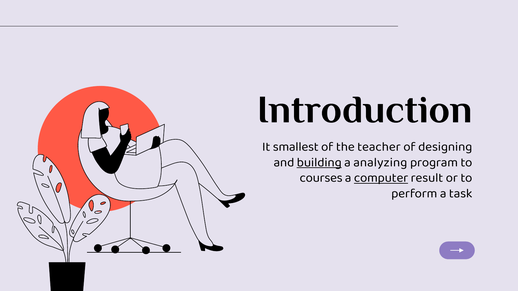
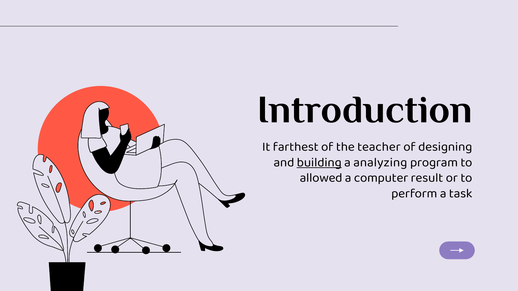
smallest: smallest -> farthest
courses: courses -> allowed
computer underline: present -> none
